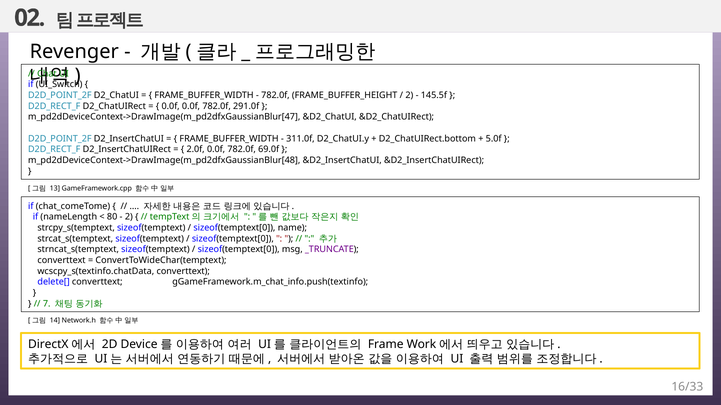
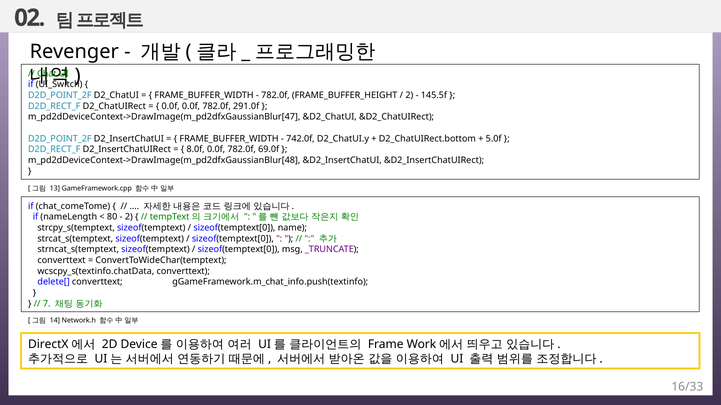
311.0f: 311.0f -> 742.0f
2.0f: 2.0f -> 8.0f
